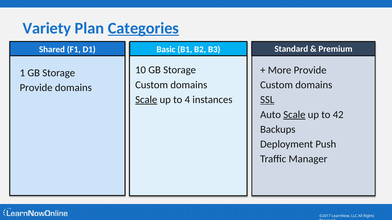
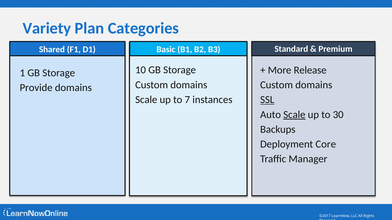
Categories underline: present -> none
More Provide: Provide -> Release
Scale at (146, 100) underline: present -> none
4: 4 -> 7
42: 42 -> 30
Push: Push -> Core
